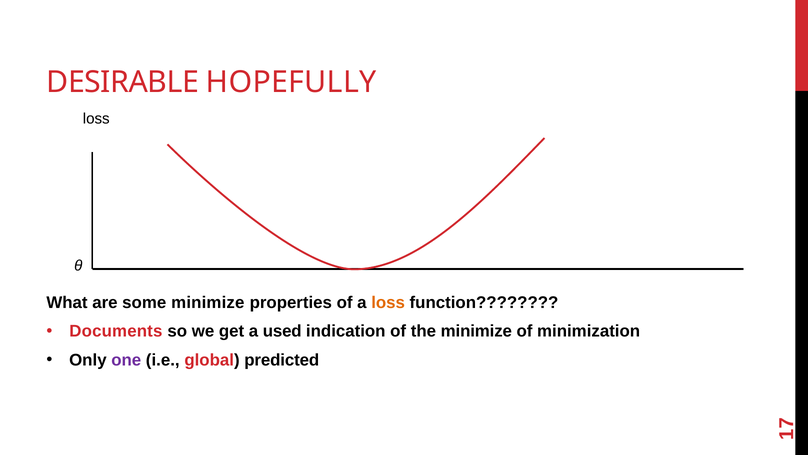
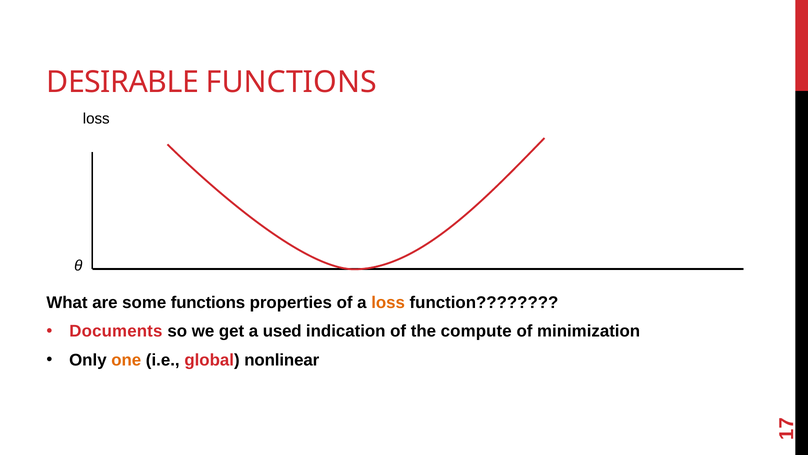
DESIRABLE HOPEFULLY: HOPEFULLY -> FUNCTIONS
some minimize: minimize -> functions
the minimize: minimize -> compute
one colour: purple -> orange
predicted: predicted -> nonlinear
